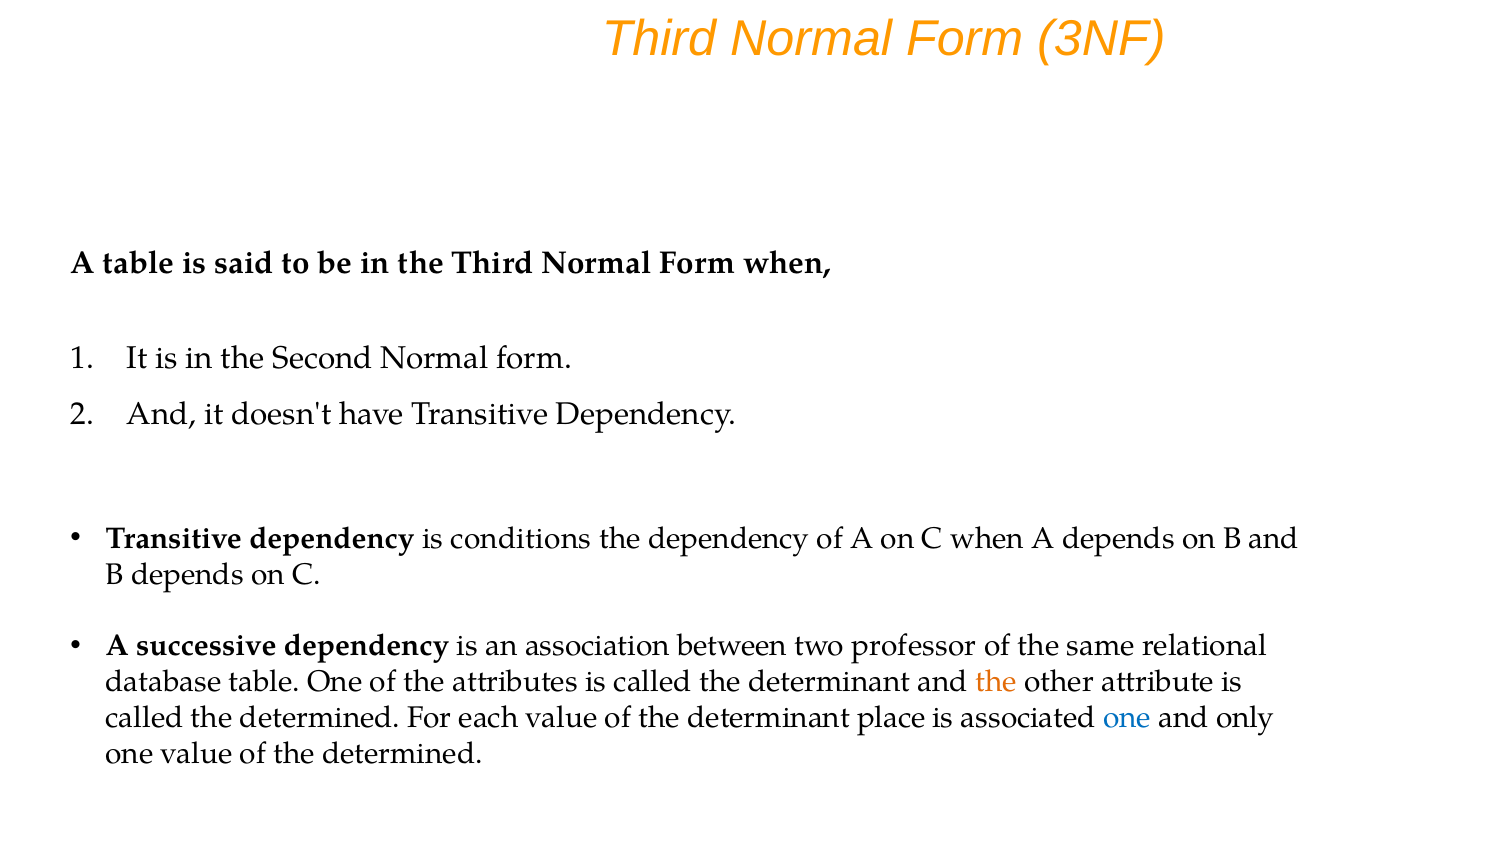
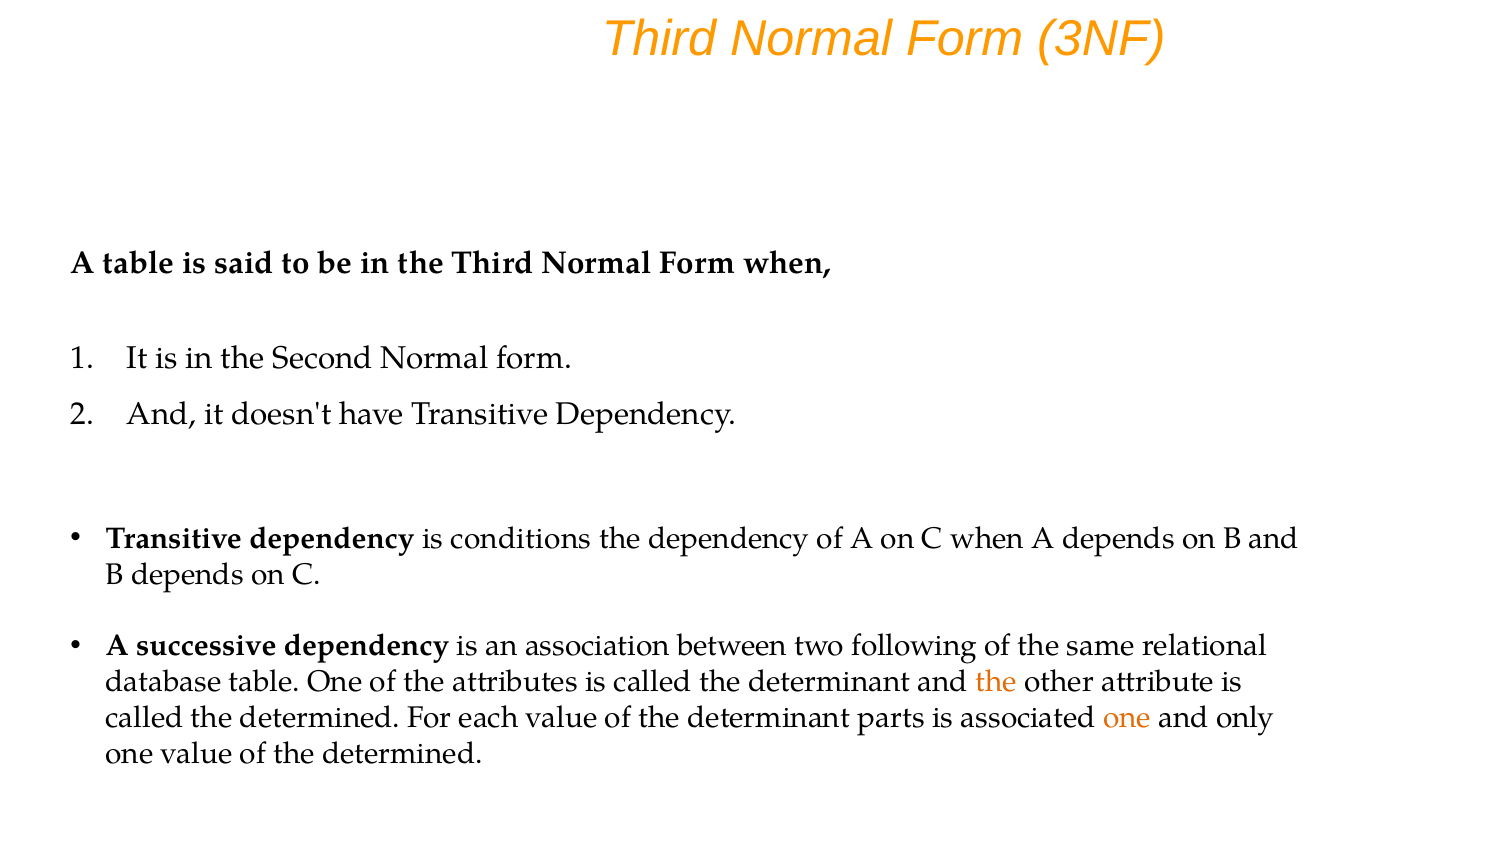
professor: professor -> following
place: place -> parts
one at (1127, 717) colour: blue -> orange
